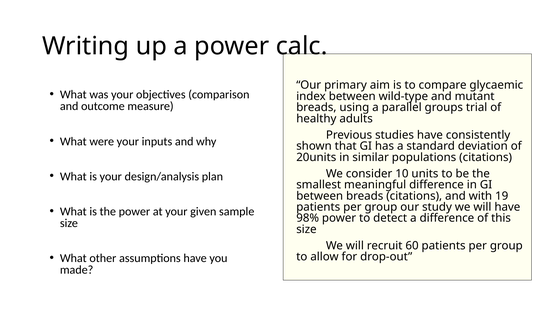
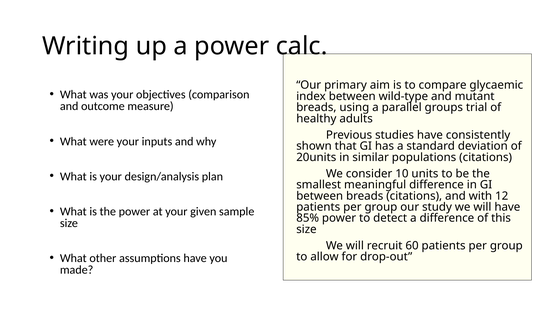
19: 19 -> 12
98%: 98% -> 85%
